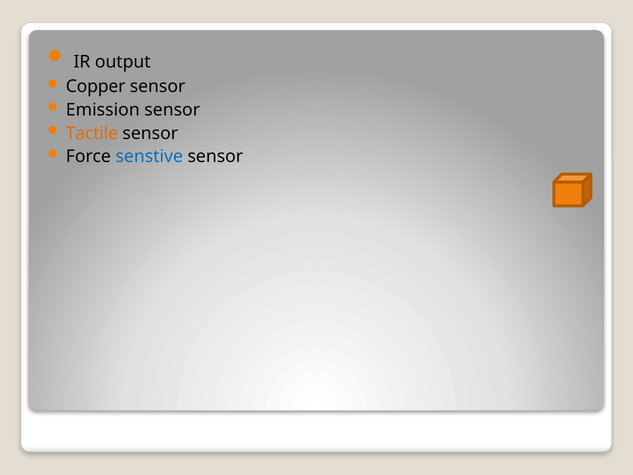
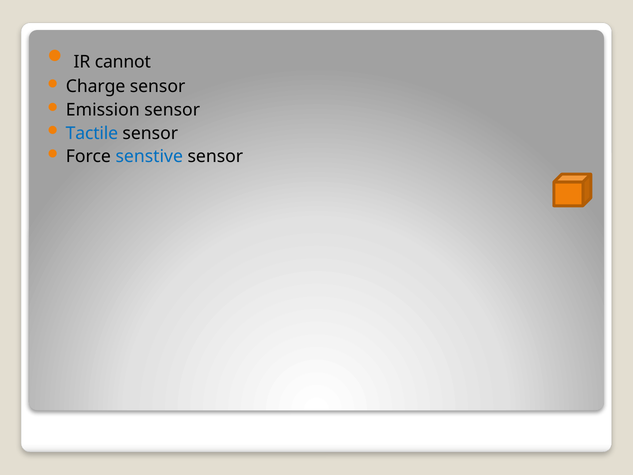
output: output -> cannot
Copper: Copper -> Charge
Tactile colour: orange -> blue
